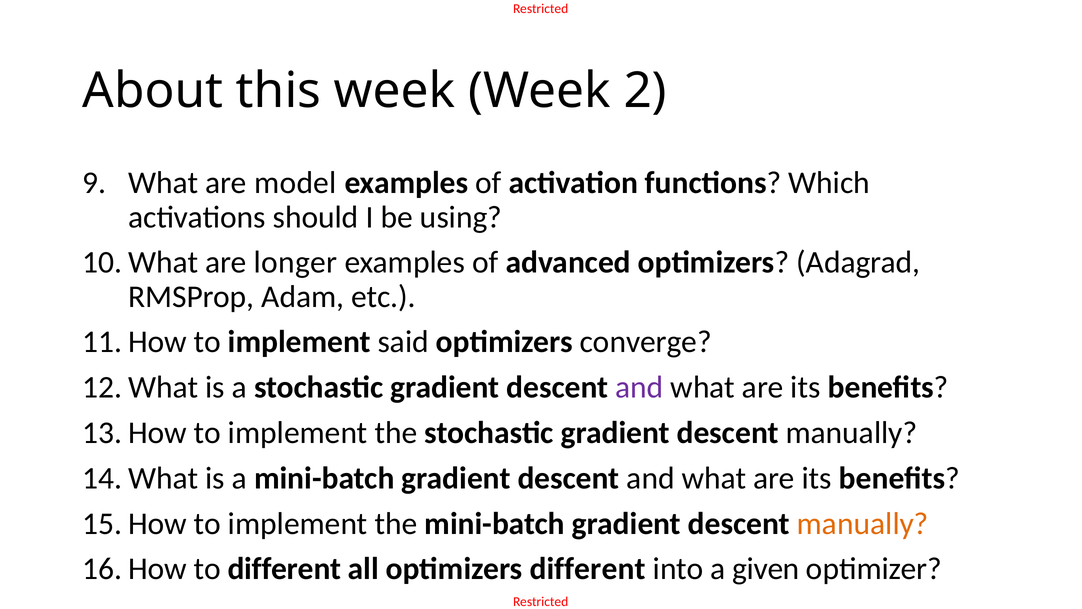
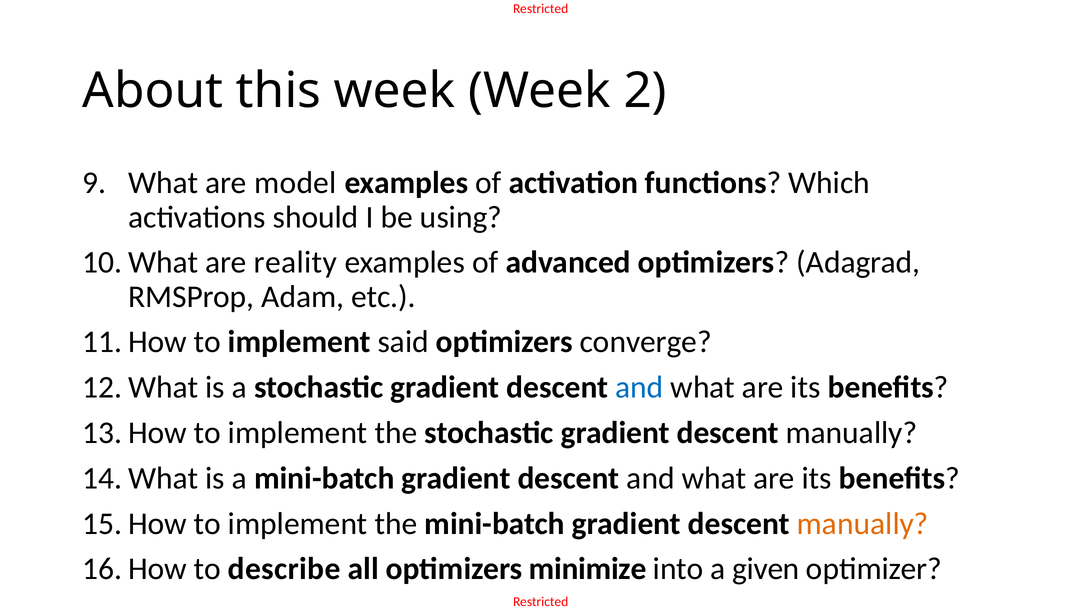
longer: longer -> reality
and at (639, 387) colour: purple -> blue
to different: different -> describe
optimizers different: different -> minimize
